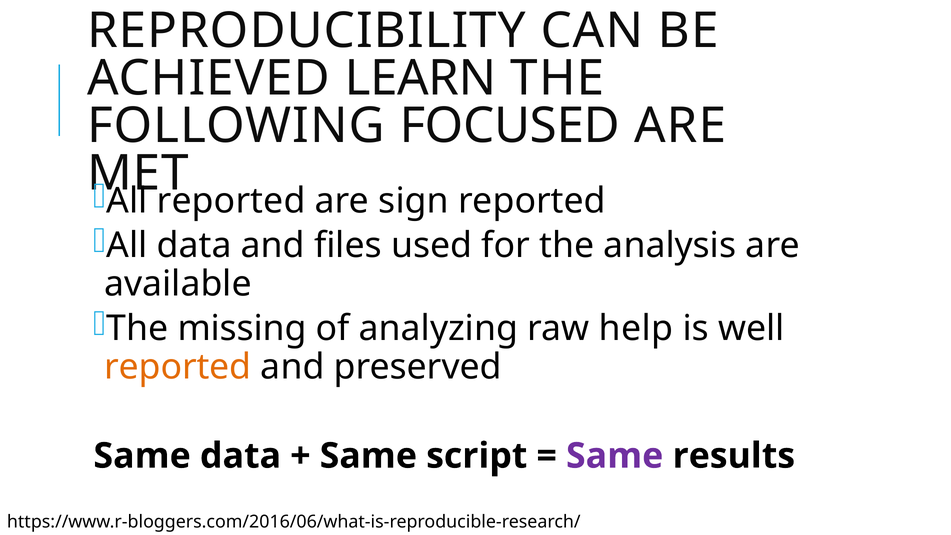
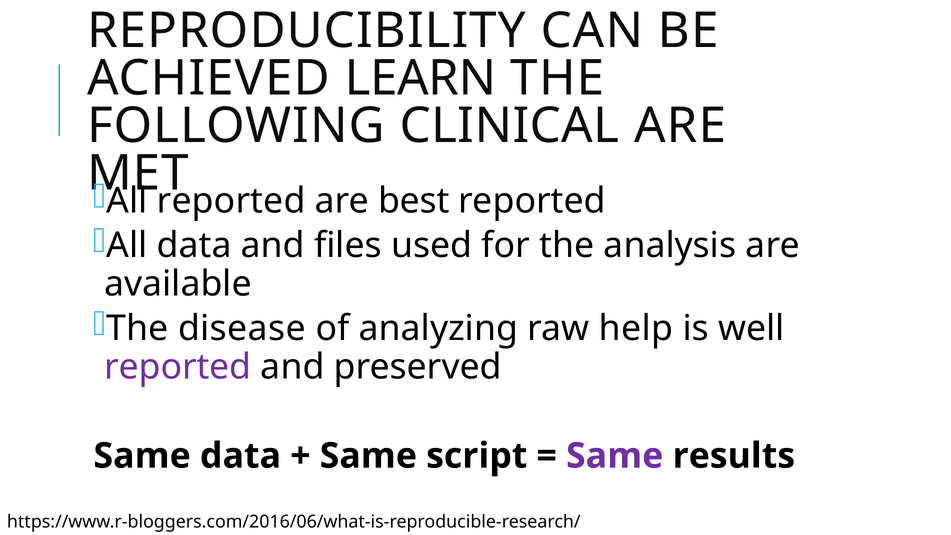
FOCUSED: FOCUSED -> CLINICAL
sign: sign -> best
missing: missing -> disease
reported at (178, 367) colour: orange -> purple
